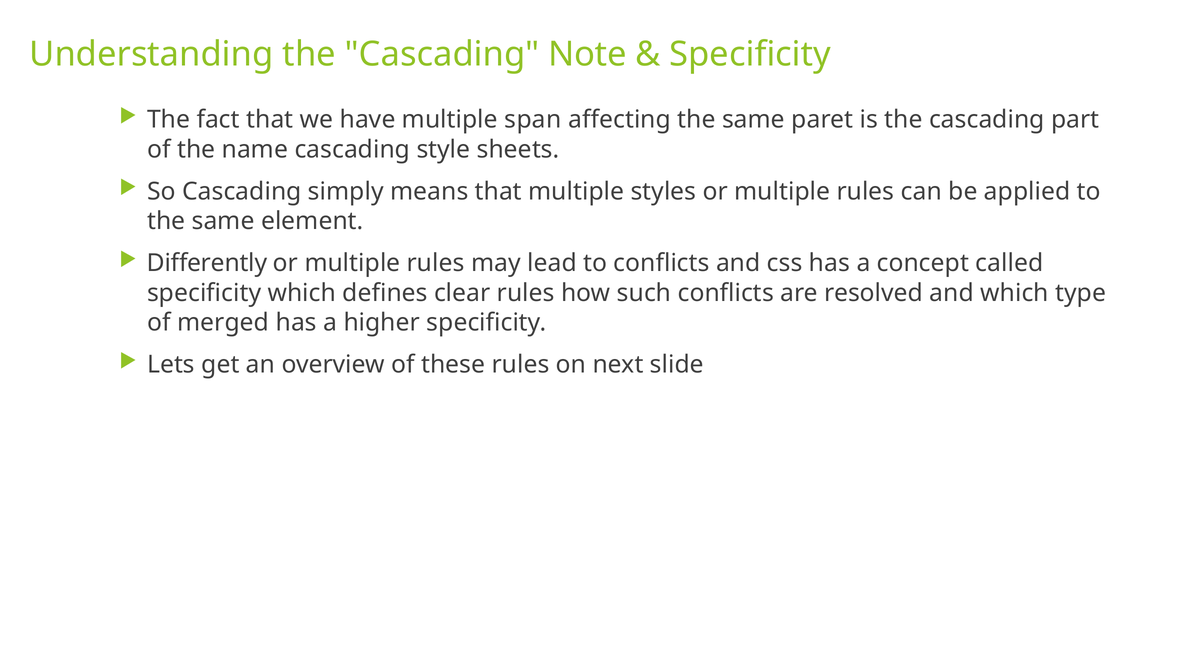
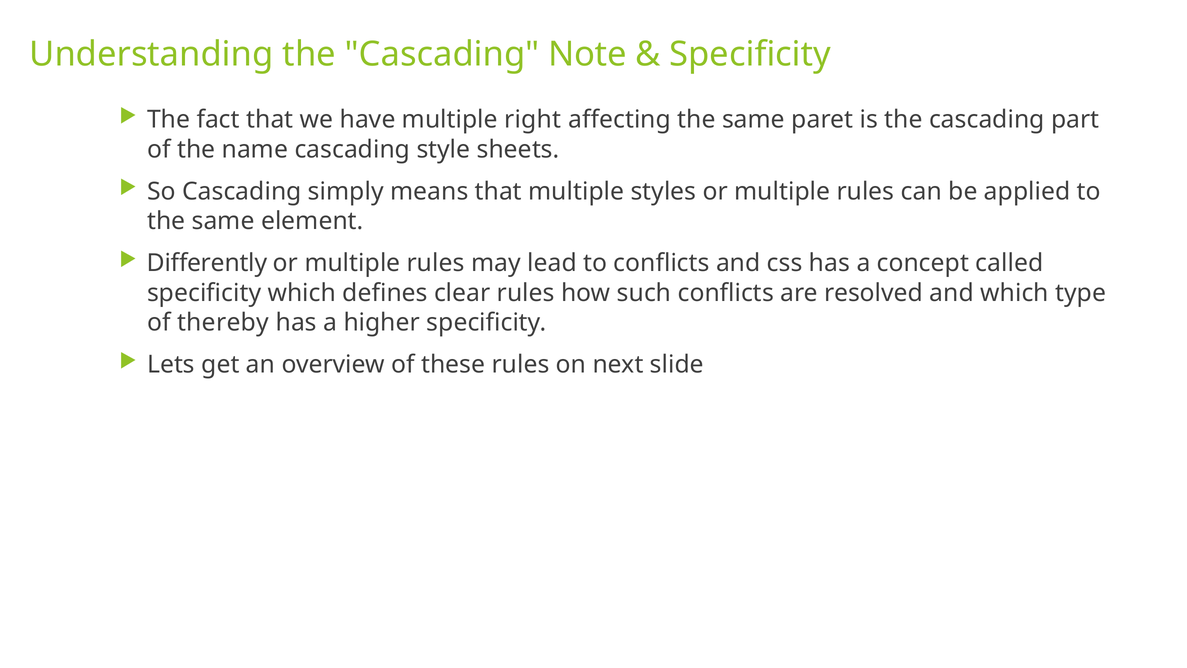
span: span -> right
merged: merged -> thereby
